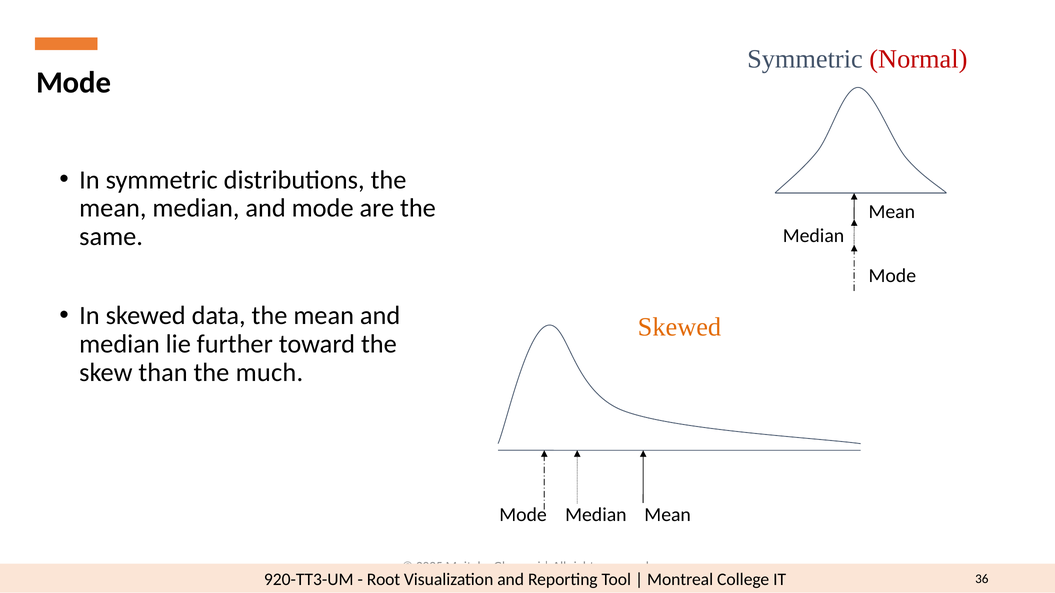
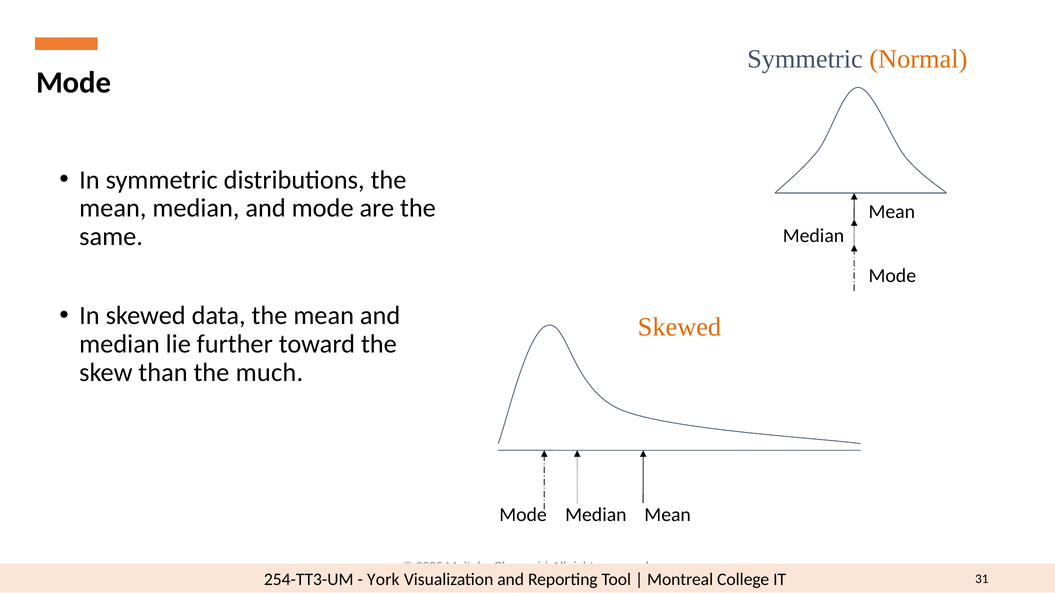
Normal colour: red -> orange
920-TT3-UM: 920-TT3-UM -> 254-TT3-UM
Root: Root -> York
36: 36 -> 31
